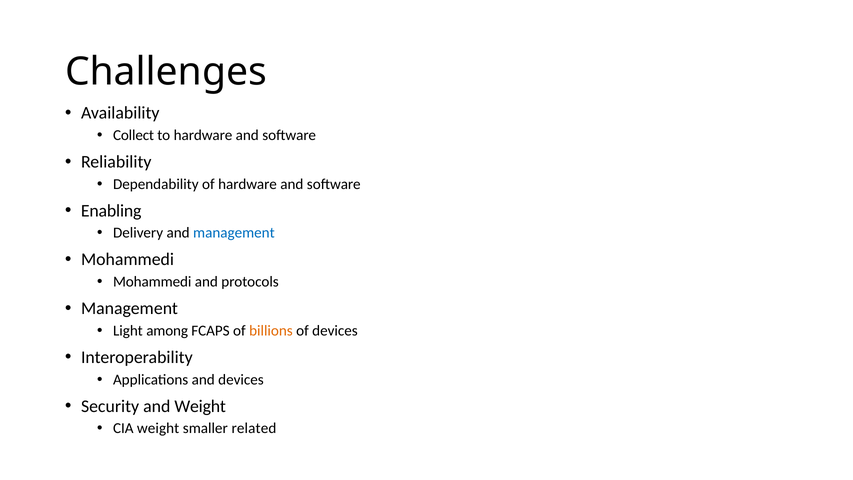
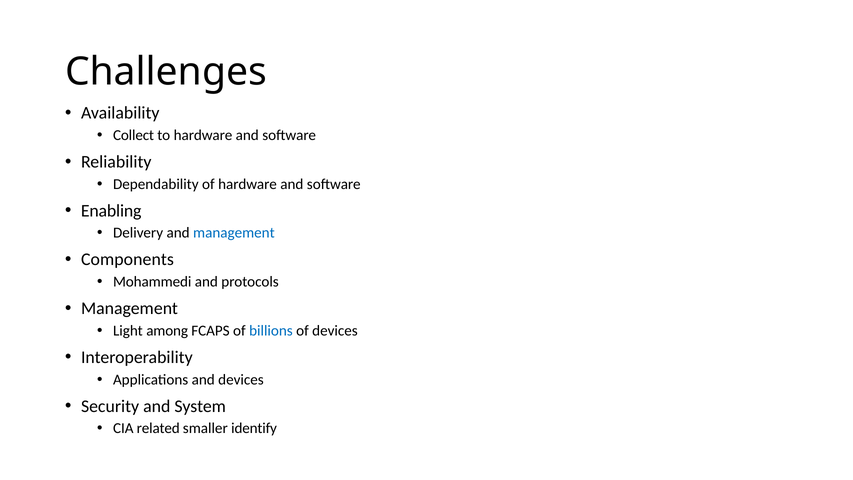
Mohammedi at (128, 260): Mohammedi -> Components
billions colour: orange -> blue
and Weight: Weight -> System
CIA weight: weight -> related
related: related -> identify
